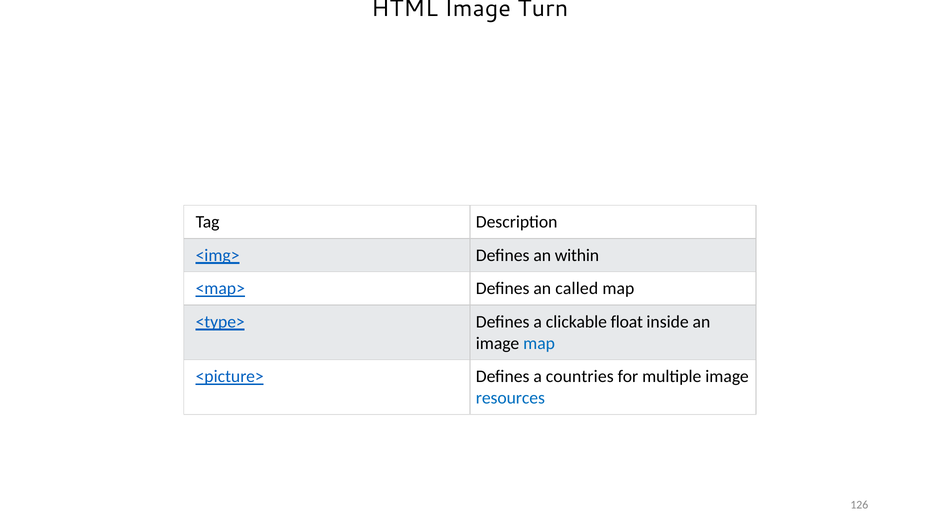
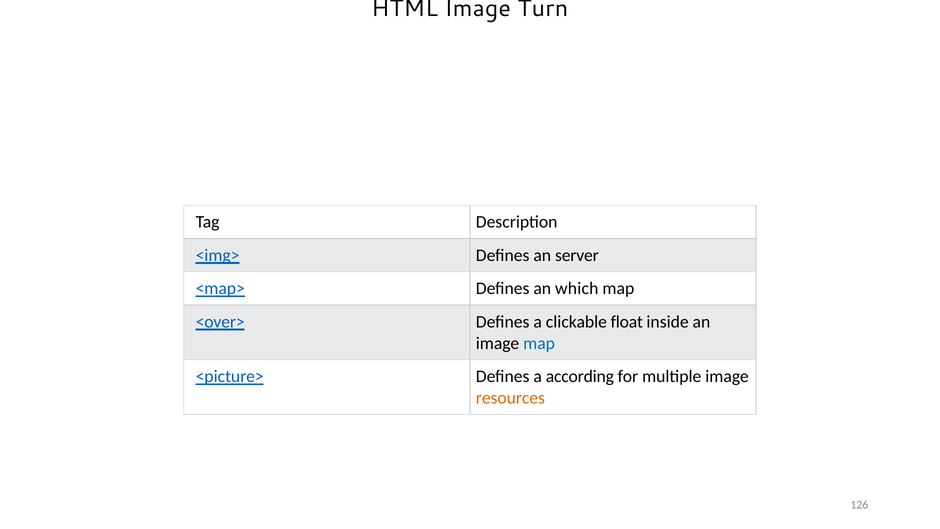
within: within -> server
called: called -> which
<type>: <type> -> <over>
countries: countries -> according
resources colour: blue -> orange
